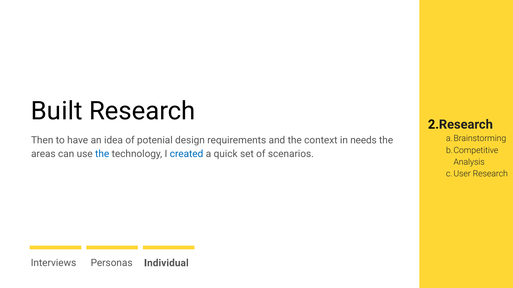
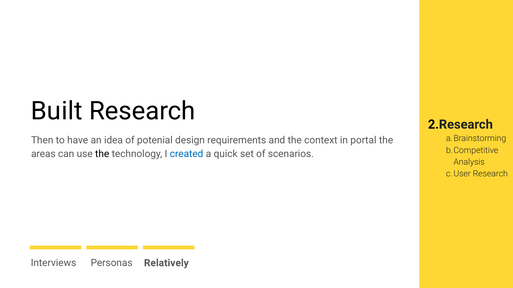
needs: needs -> portal
the at (102, 154) colour: blue -> black
Individual: Individual -> Relatively
